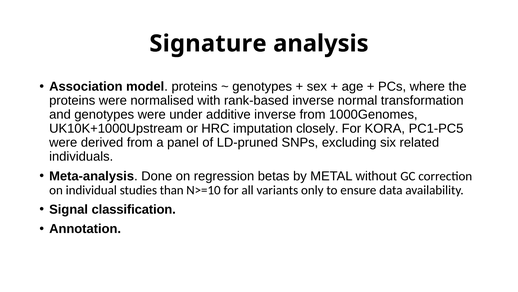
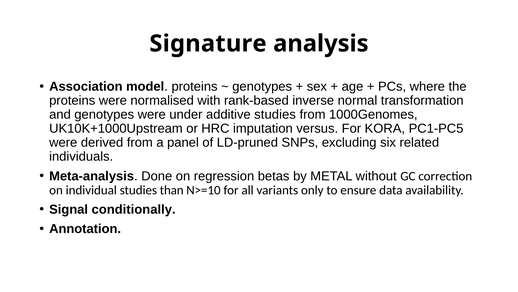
additive inverse: inverse -> studies
closely: closely -> versus
classification: classification -> conditionally
